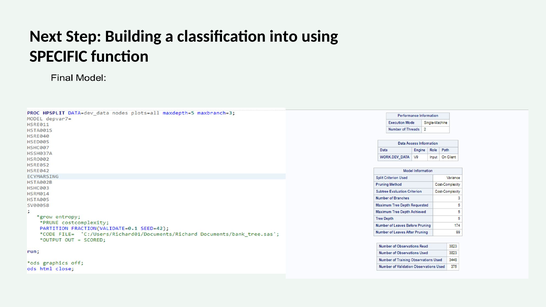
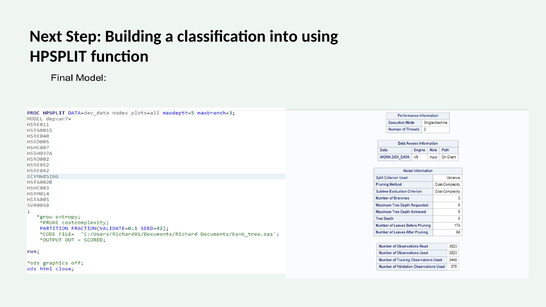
SPECIFIC: SPECIFIC -> HPSPLIT
